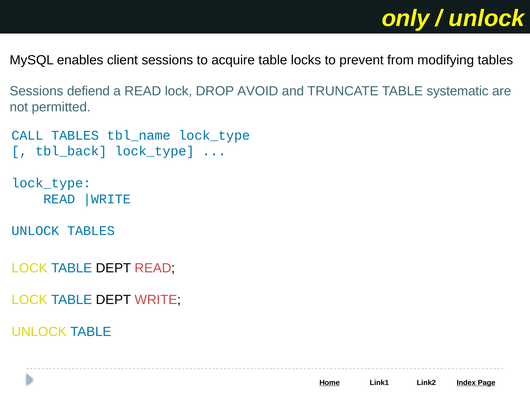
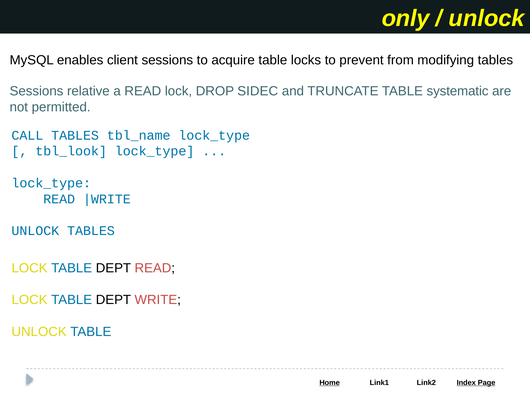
defiend: defiend -> relative
AVOID: AVOID -> SIDEC
tbl_back: tbl_back -> tbl_look
